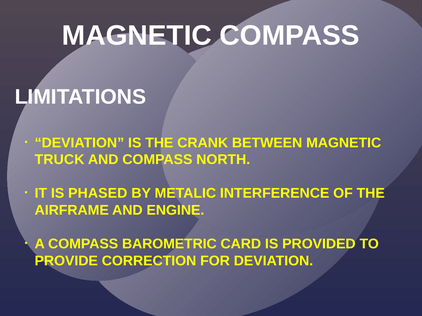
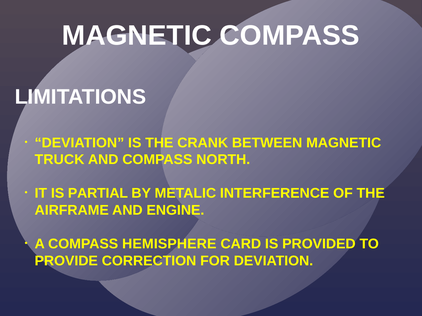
PHASED: PHASED -> PARTIAL
BAROMETRIC: BAROMETRIC -> HEMISPHERE
